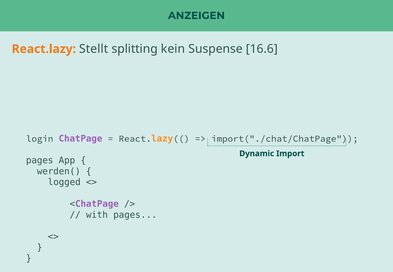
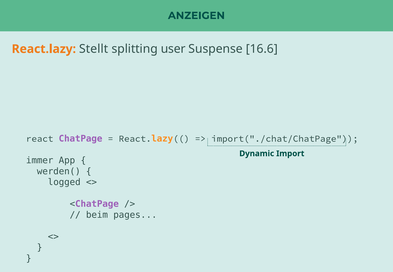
kein: kein -> user
login at (40, 139): login -> react
pages at (40, 160): pages -> immer
with: with -> beim
